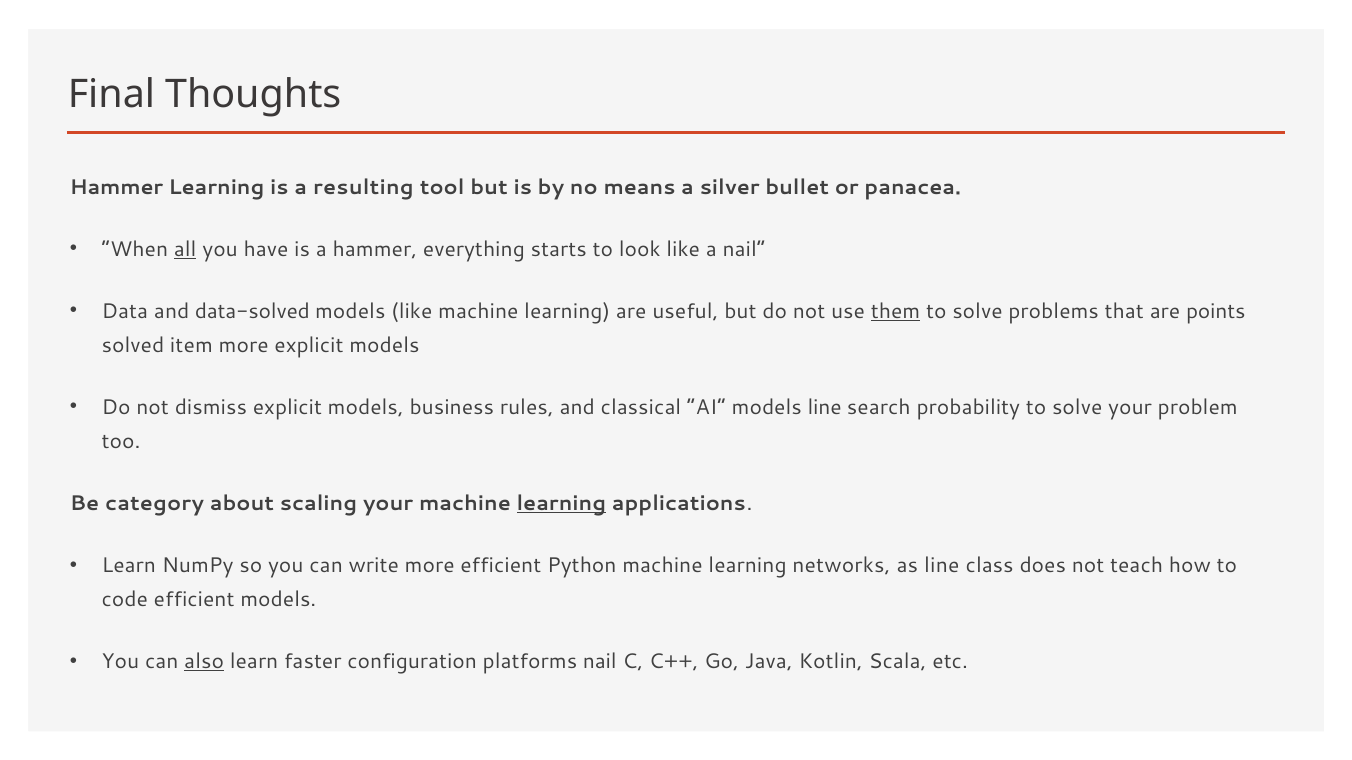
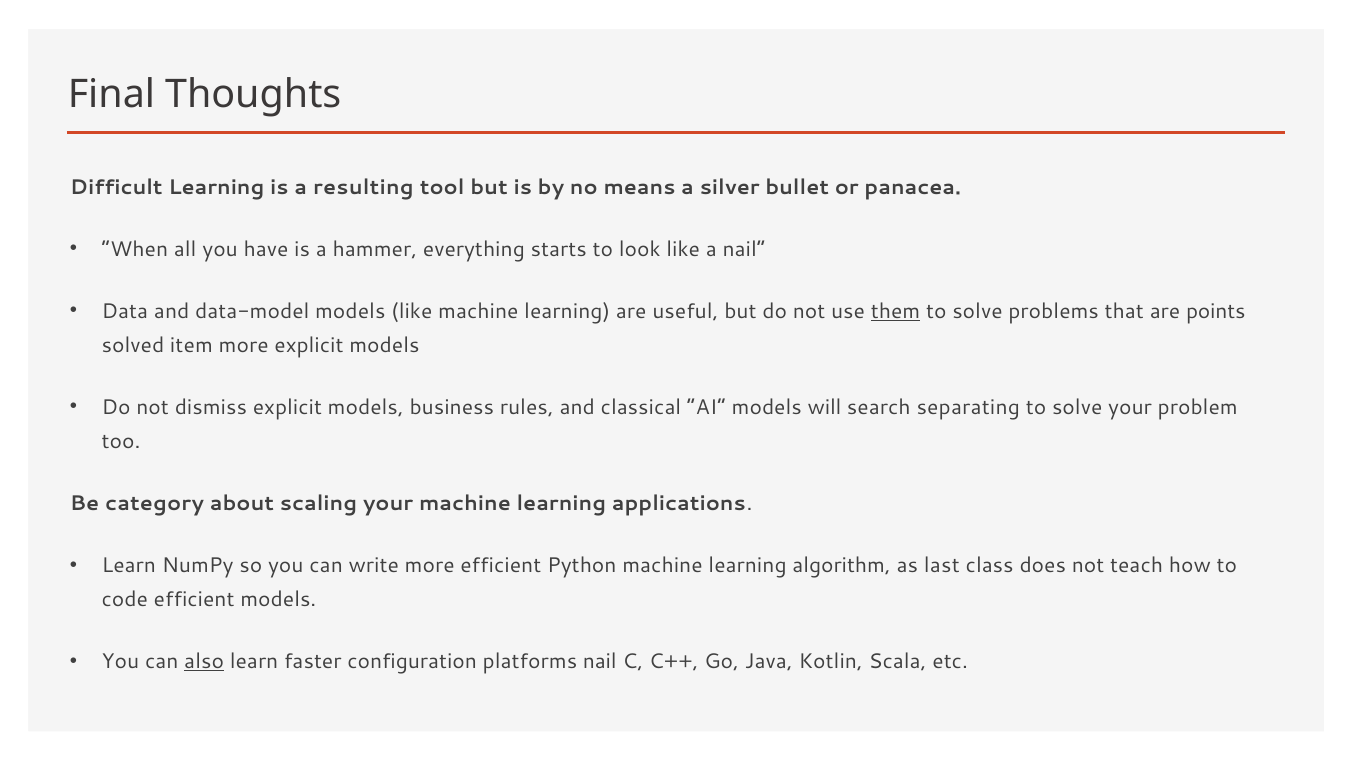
Hammer at (116, 187): Hammer -> Difficult
all underline: present -> none
data-solved: data-solved -> data-model
models line: line -> will
probability: probability -> separating
learning at (561, 504) underline: present -> none
networks: networks -> algorithm
as line: line -> last
